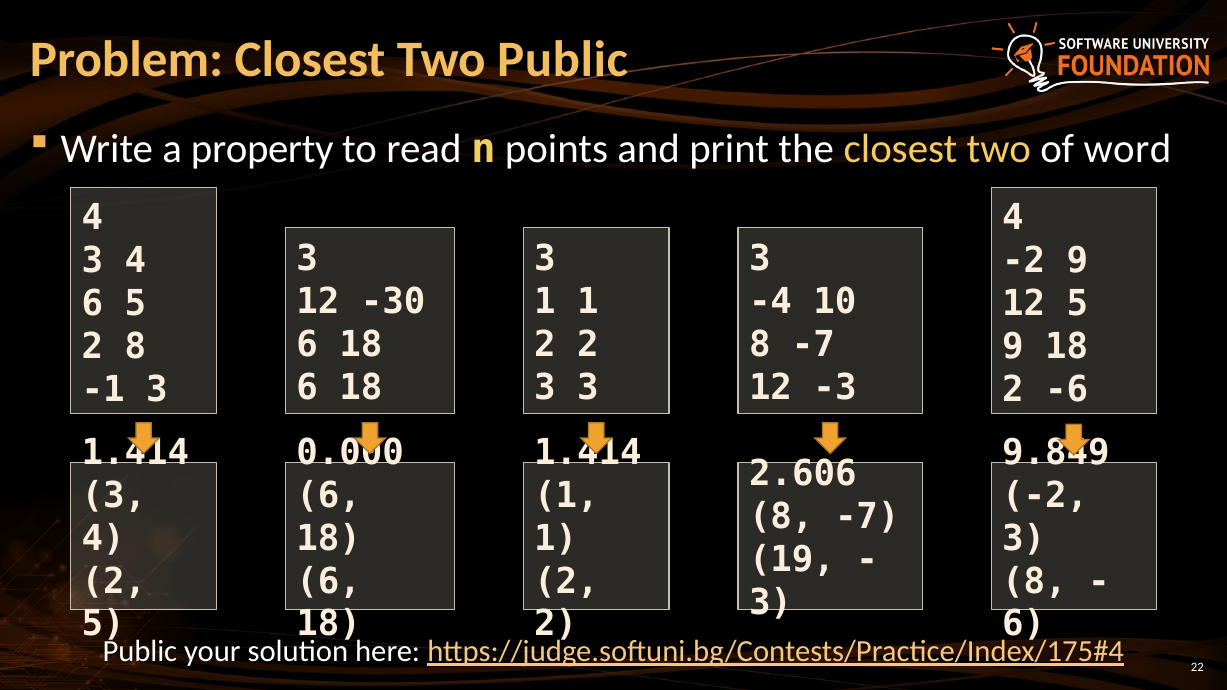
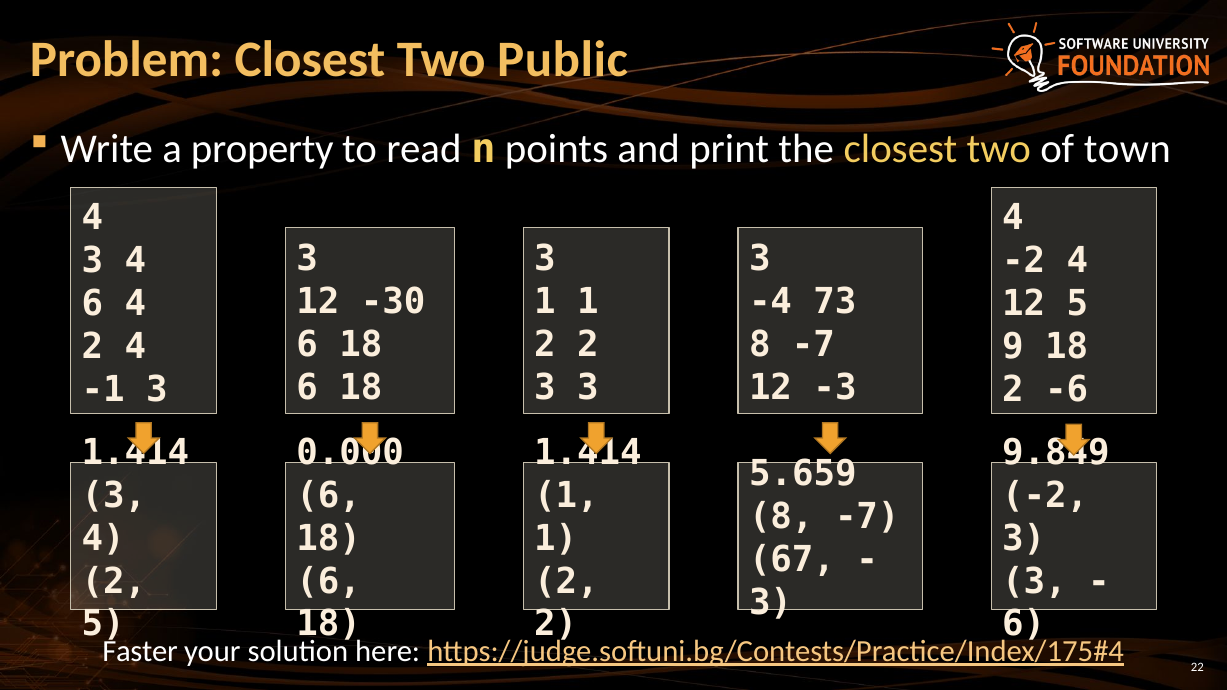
word: word -> town
-2 9: 9 -> 4
10: 10 -> 73
6 5: 5 -> 4
2 8: 8 -> 4
2.606: 2.606 -> 5.659
19: 19 -> 67
8 at (1034, 582): 8 -> 3
Public at (140, 652): Public -> Faster
